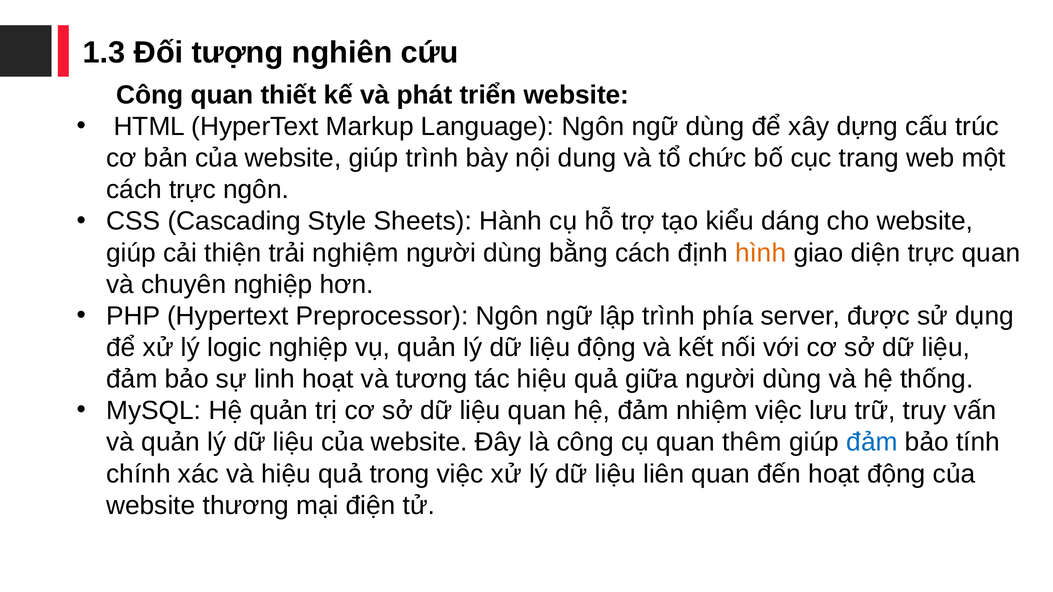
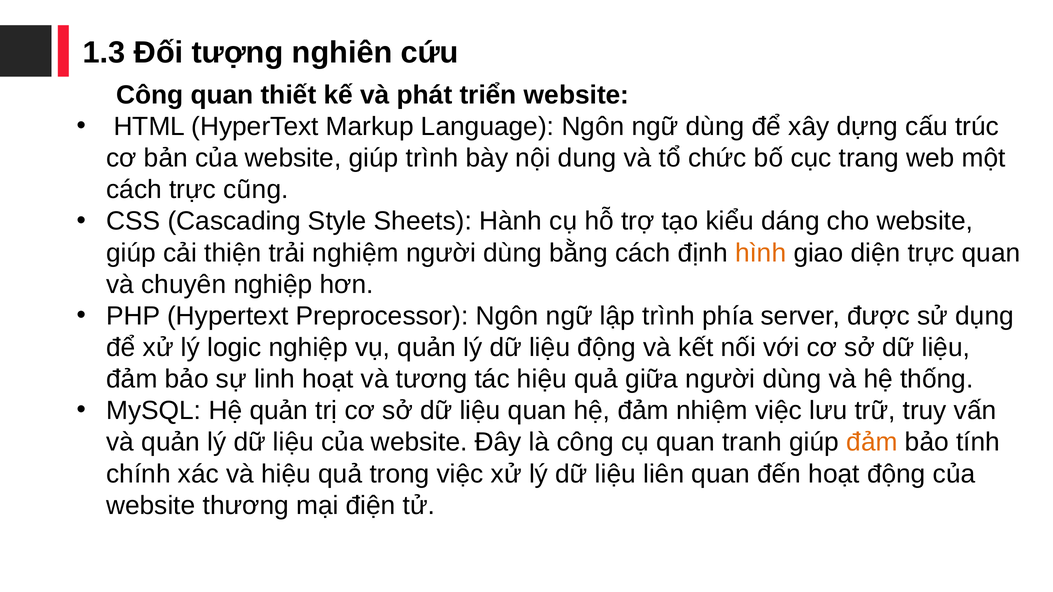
trực ngôn: ngôn -> cũng
thêm: thêm -> tranh
đảm at (872, 443) colour: blue -> orange
